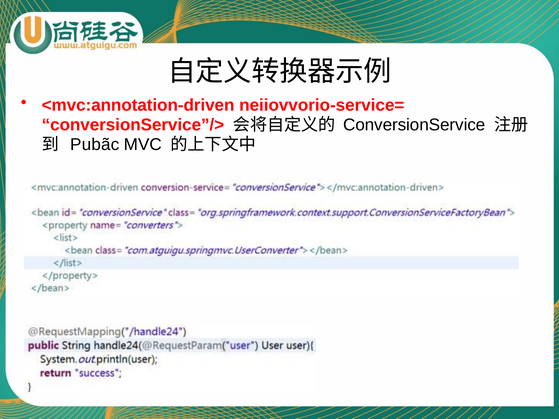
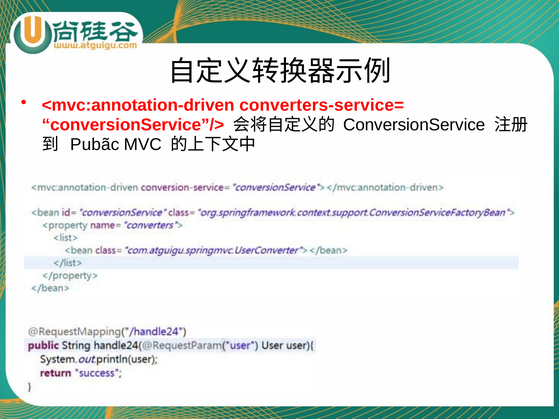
neiiovvorio-service=: neiiovvorio-service= -> converters-service=
